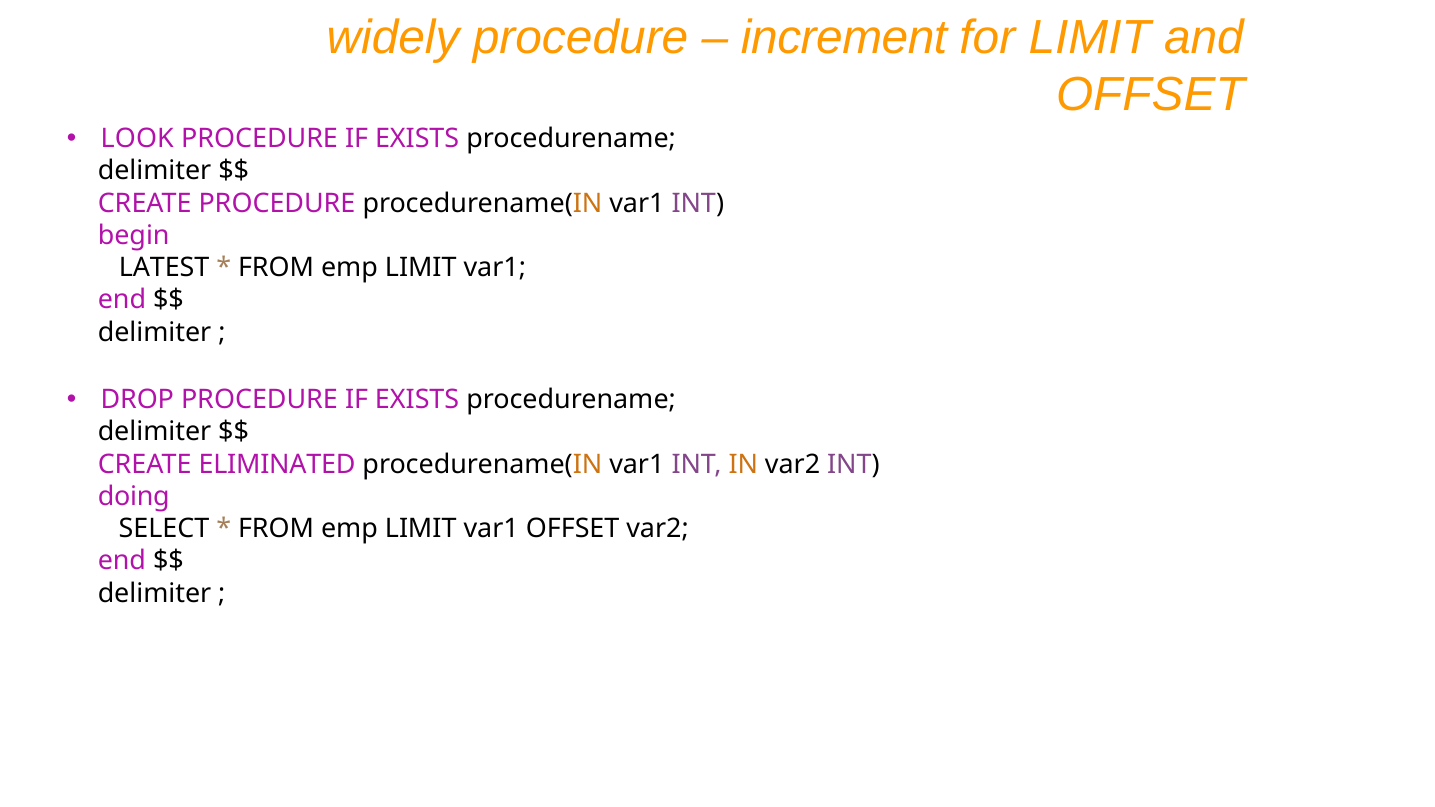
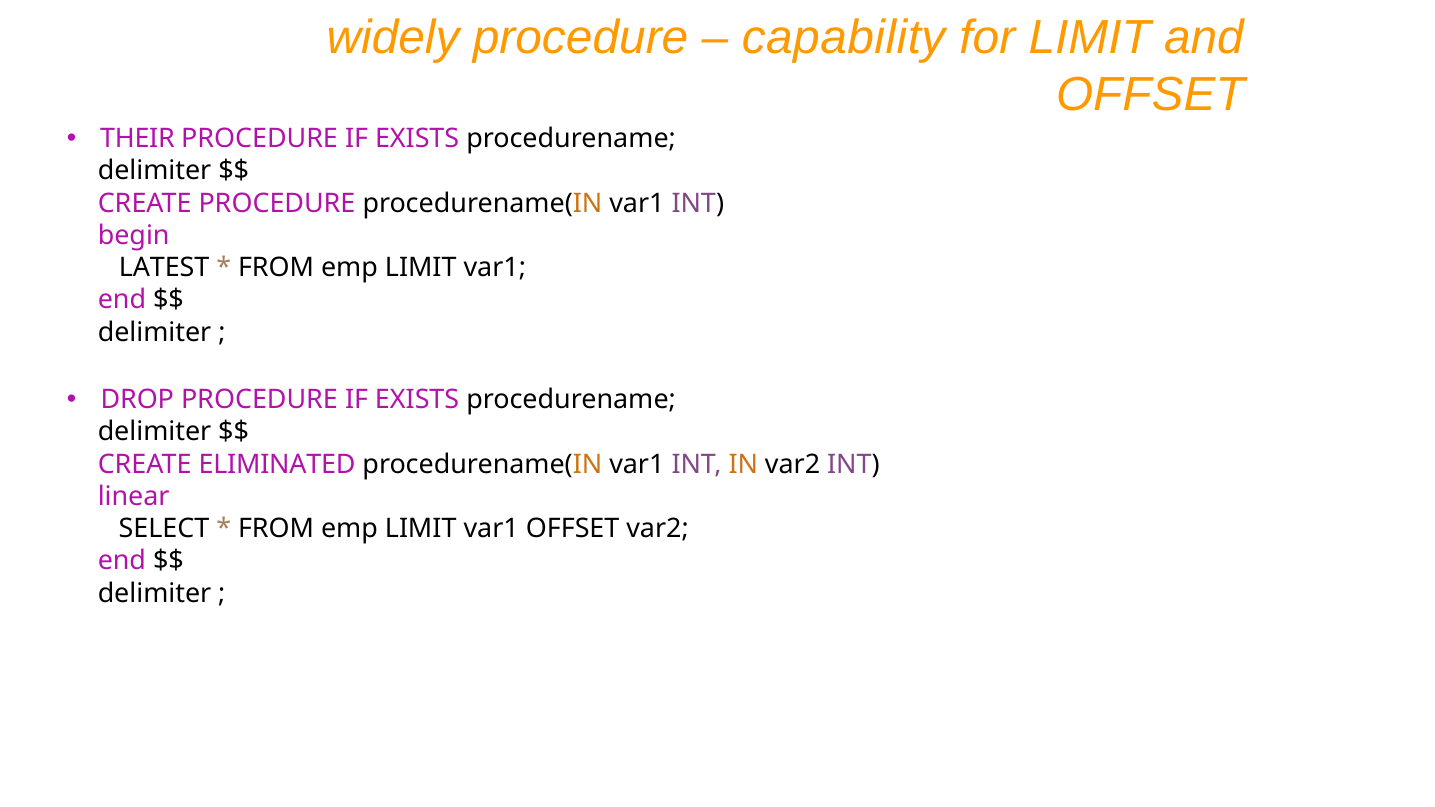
increment: increment -> capability
LOOK: LOOK -> THEIR
doing: doing -> linear
